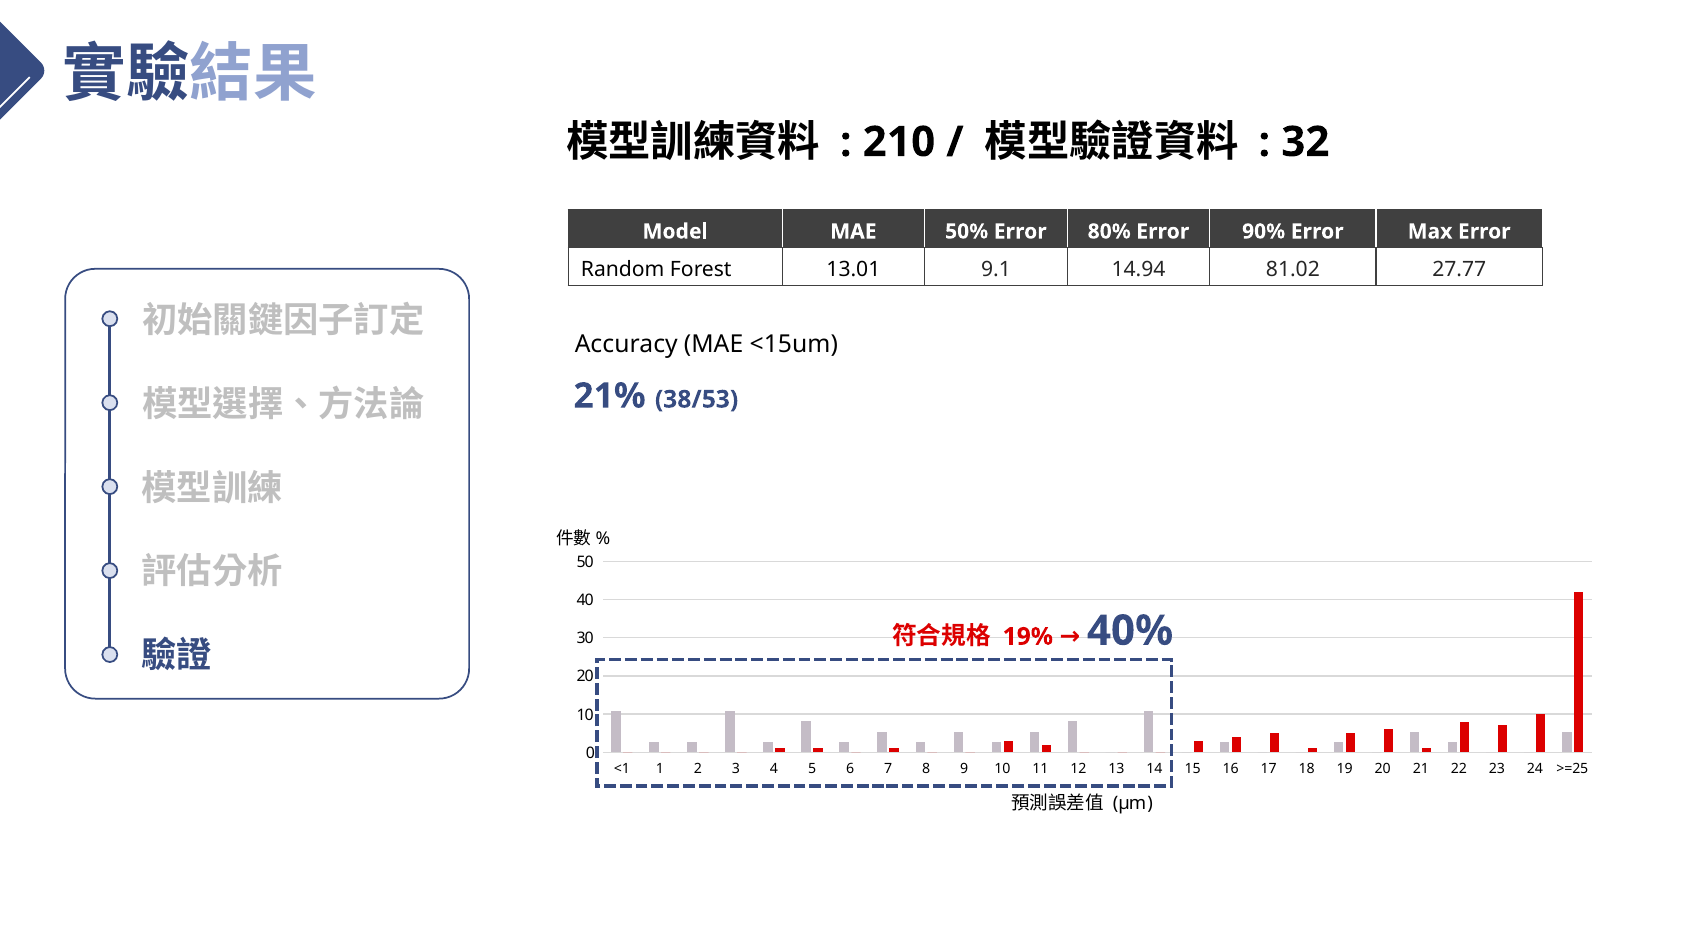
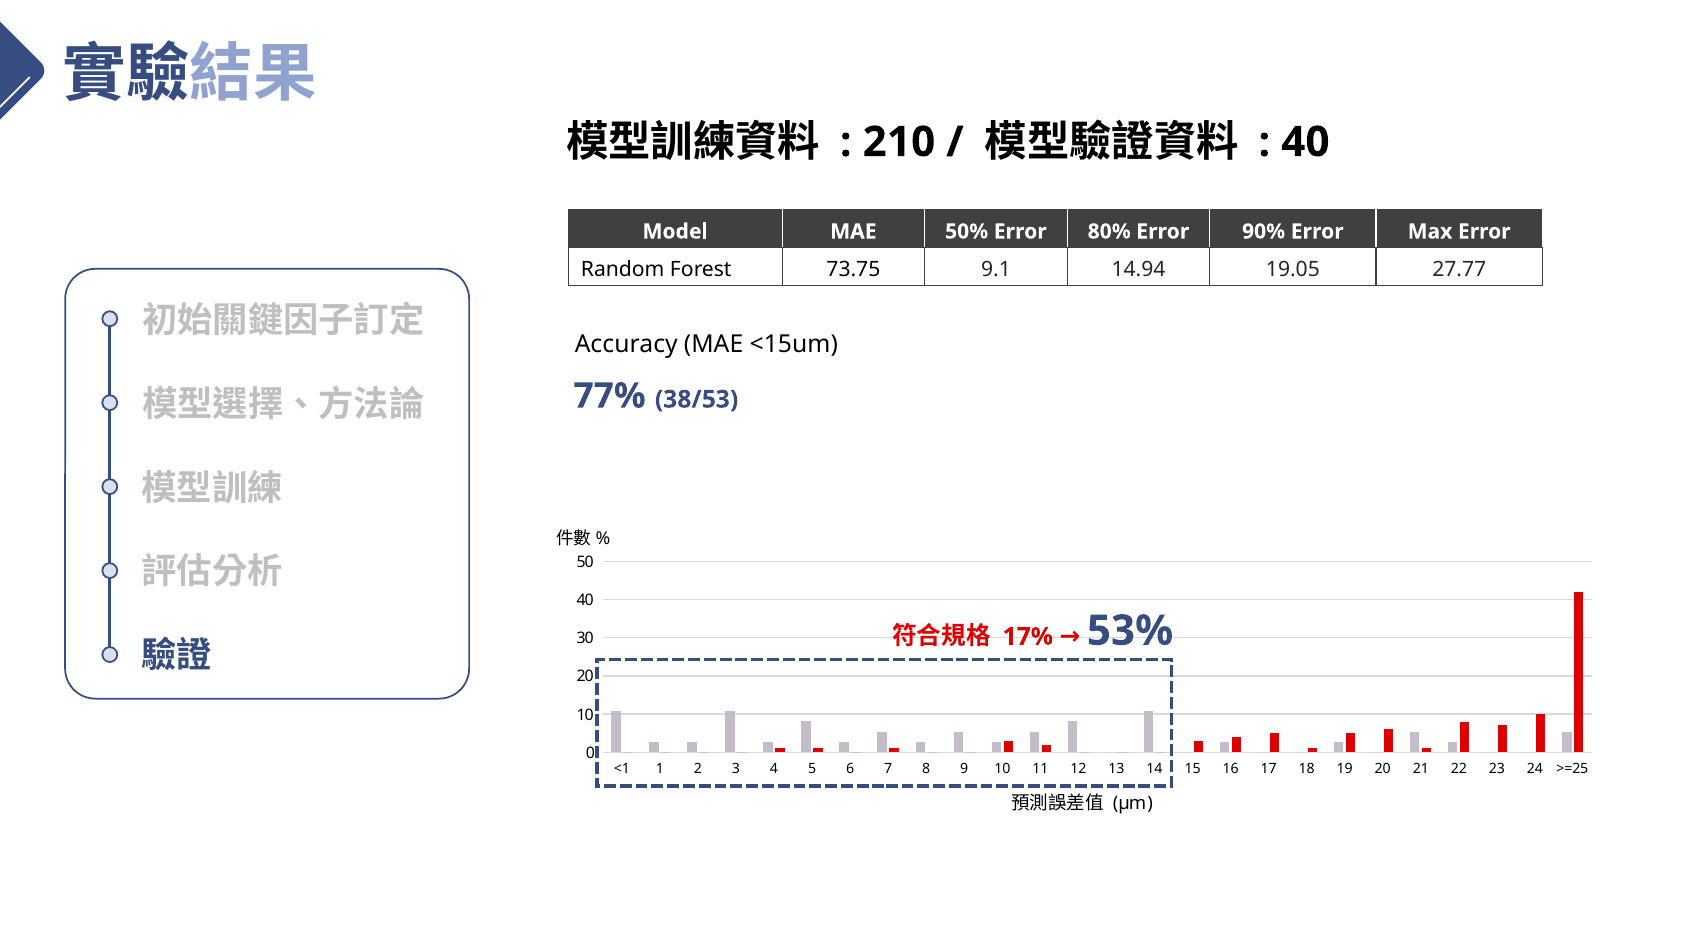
32 at (1305, 142): 32 -> 40
13.01: 13.01 -> 73.75
81.02: 81.02 -> 19.05
21%: 21% -> 77%
19%: 19% -> 17%
40%: 40% -> 53%
